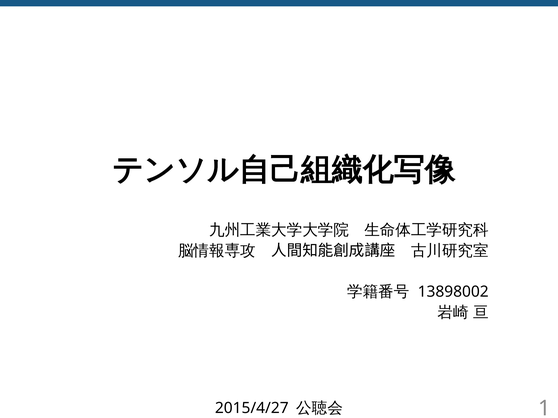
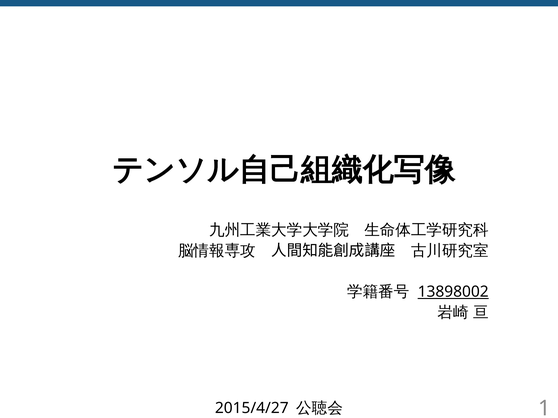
13898002 underline: none -> present
